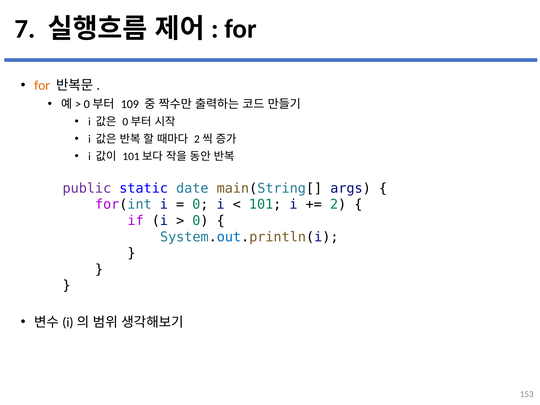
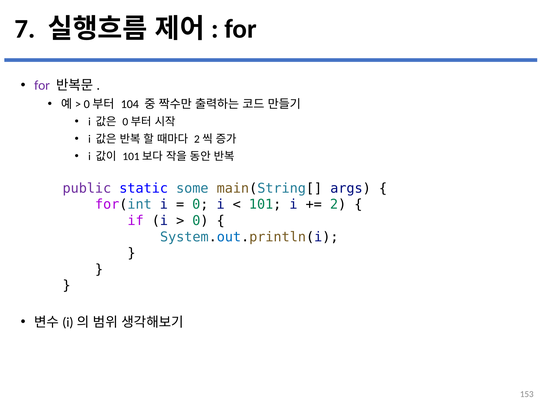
for at (42, 85) colour: orange -> purple
109: 109 -> 104
date: date -> some
